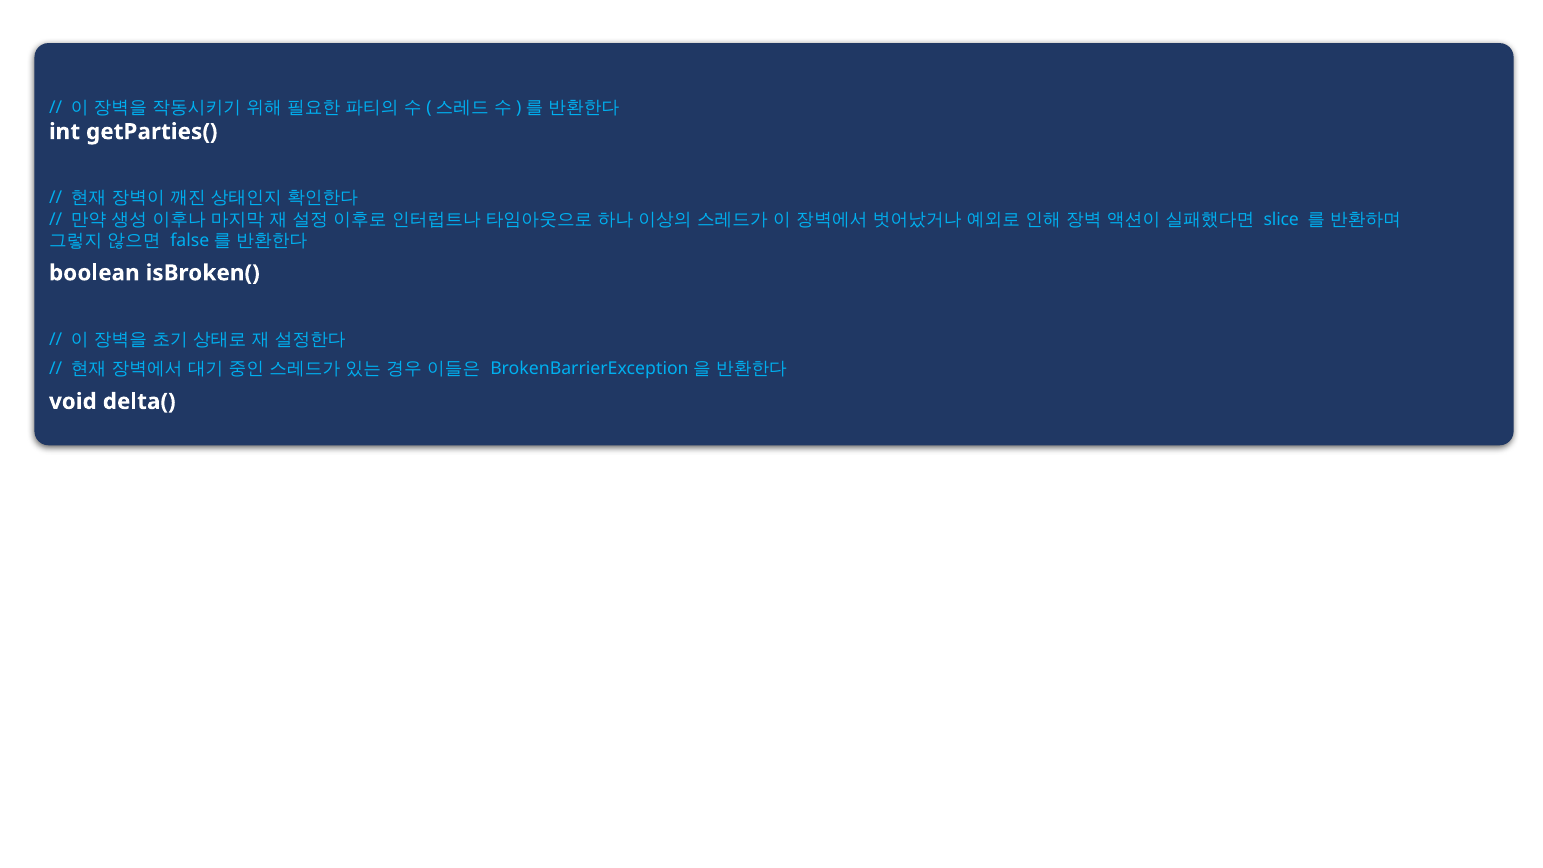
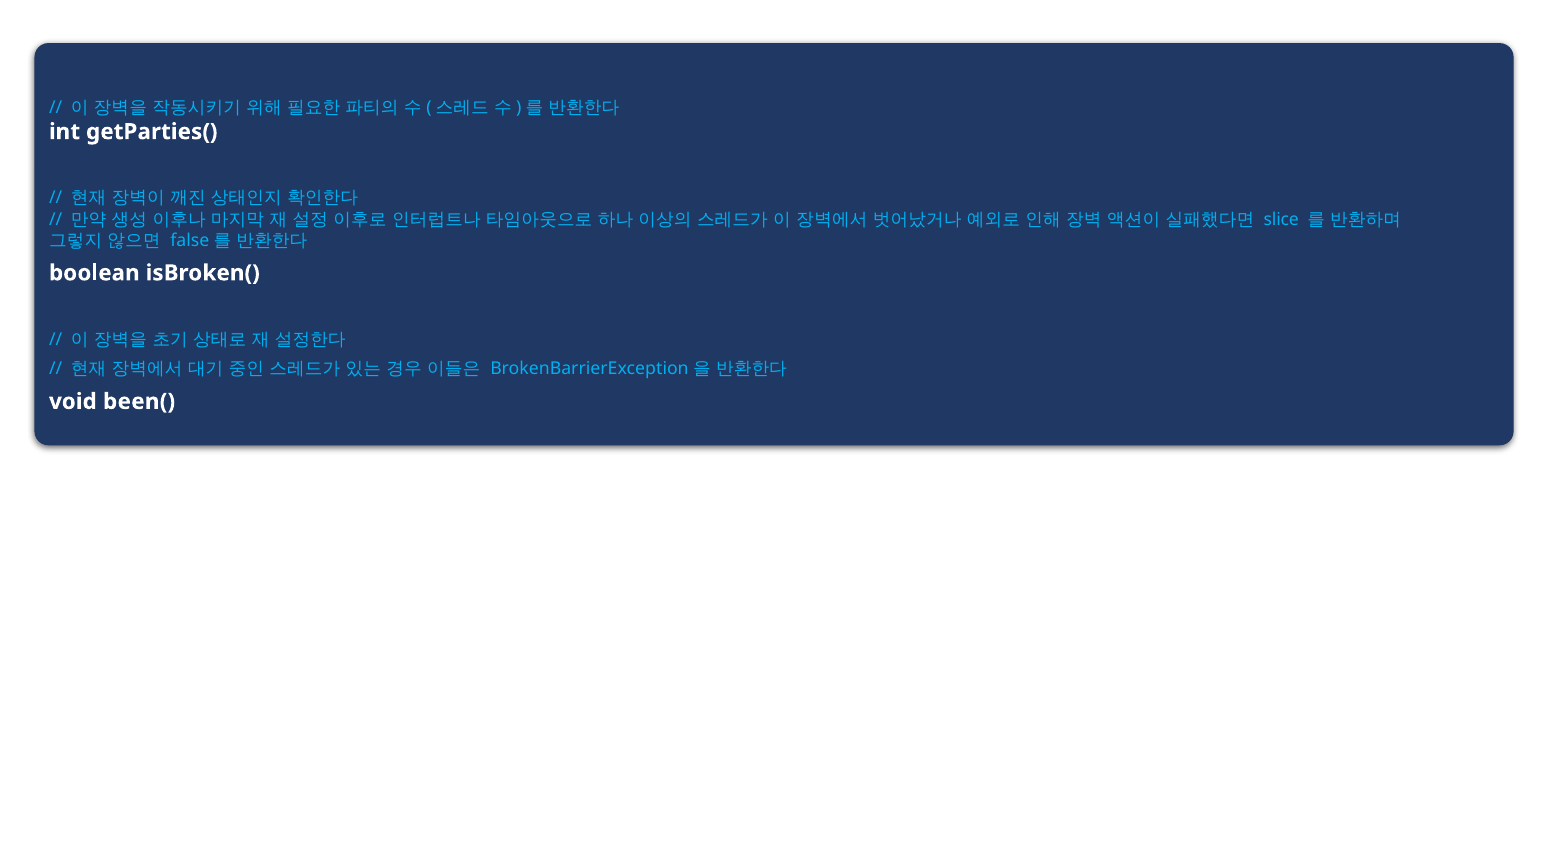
delta(: delta( -> been(
